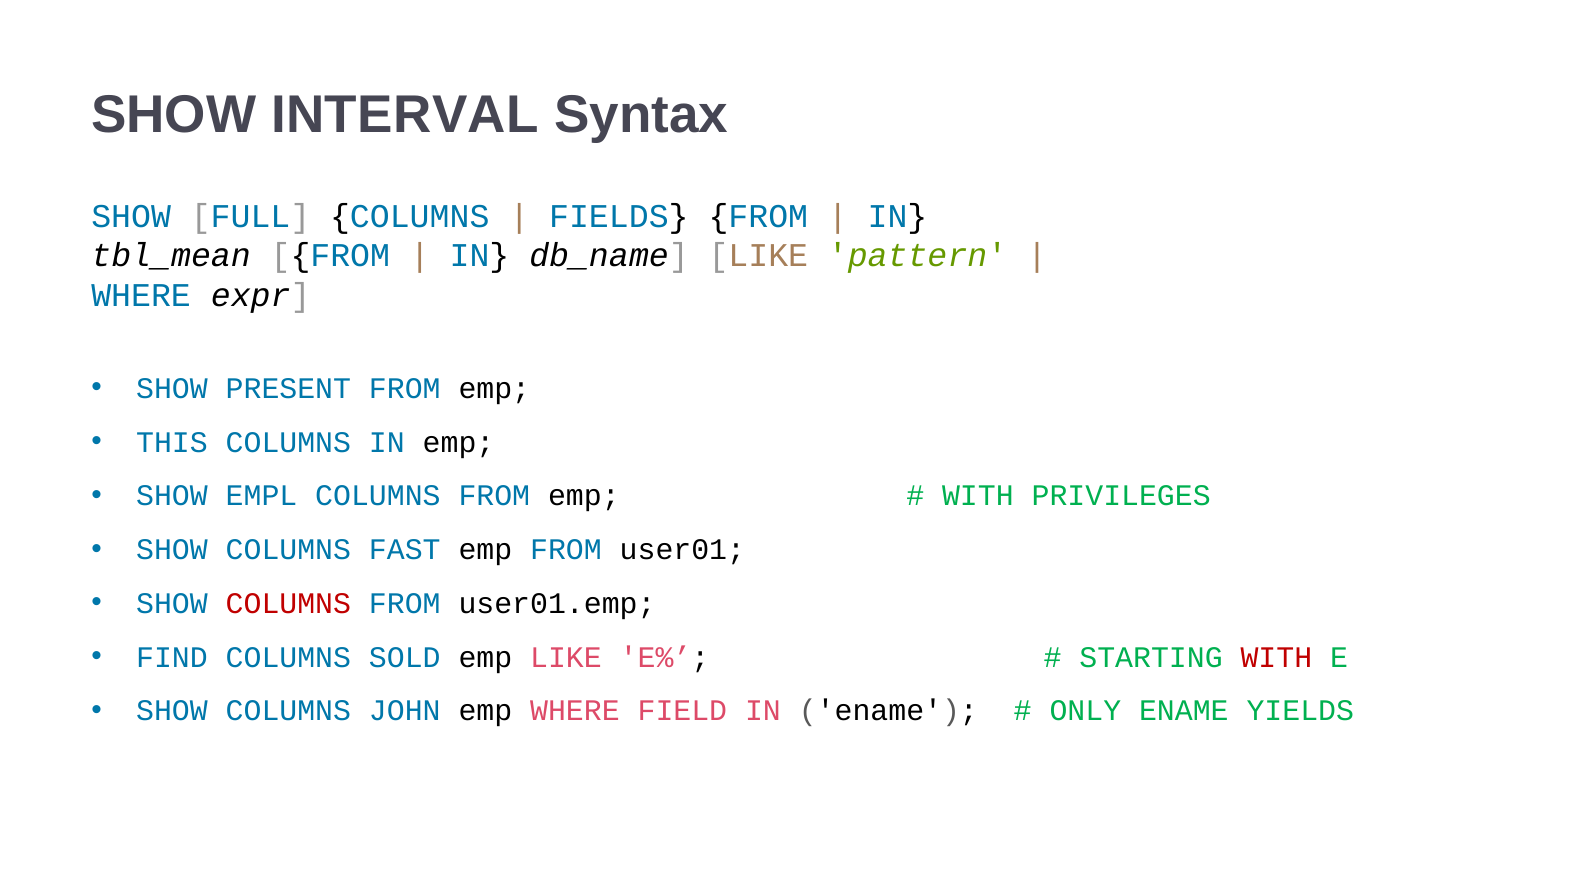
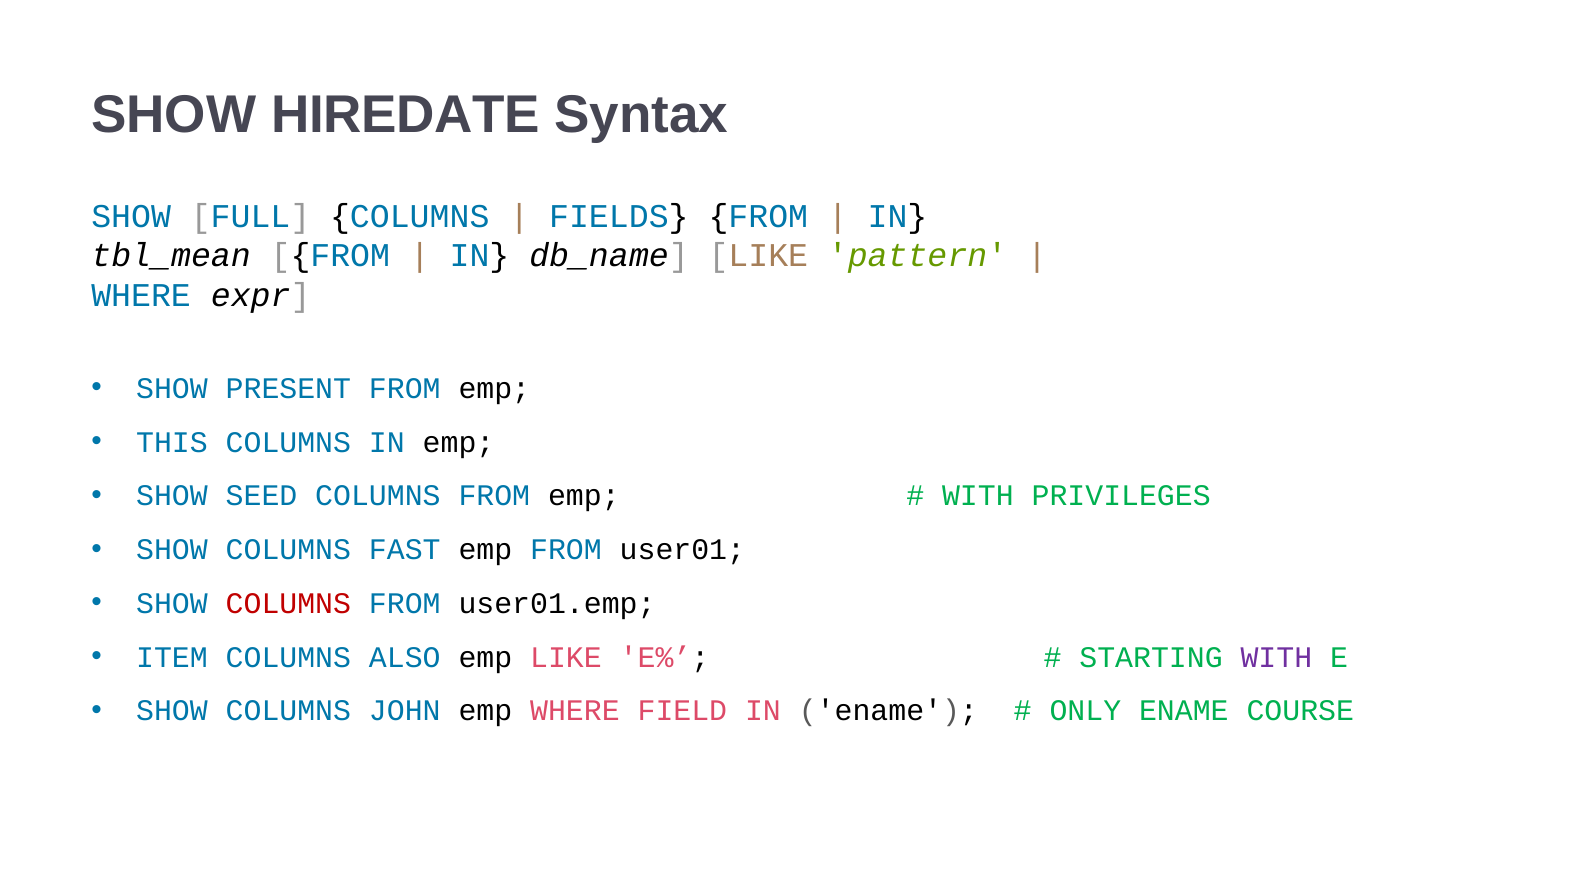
INTERVAL: INTERVAL -> HIREDATE
EMPL: EMPL -> SEED
FIND: FIND -> ITEM
SOLD: SOLD -> ALSO
WITH at (1276, 657) colour: red -> purple
YIELDS: YIELDS -> COURSE
